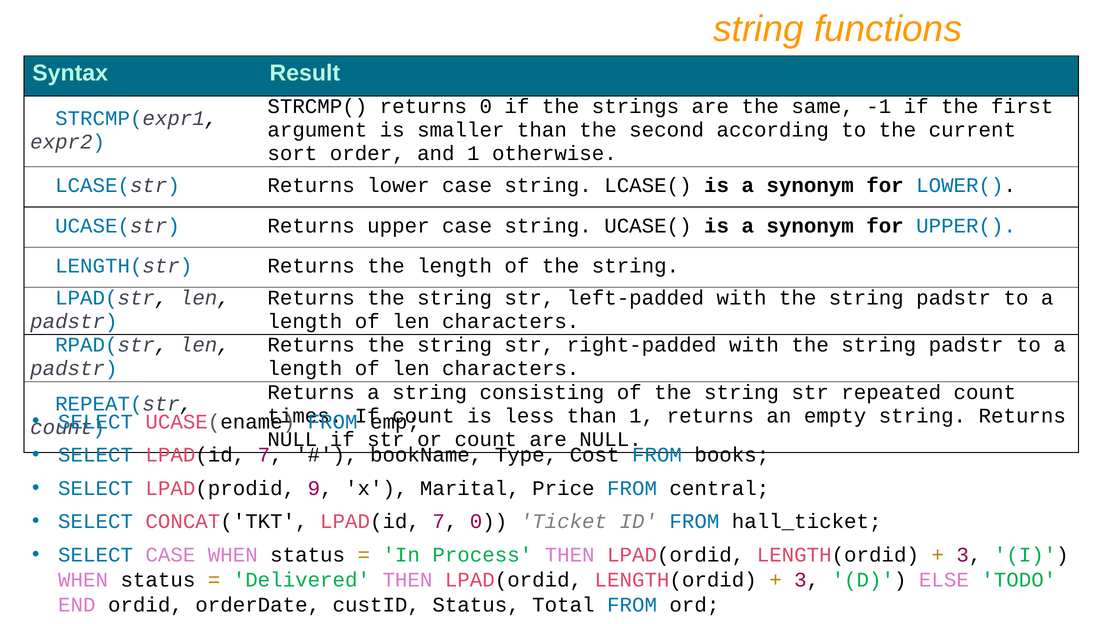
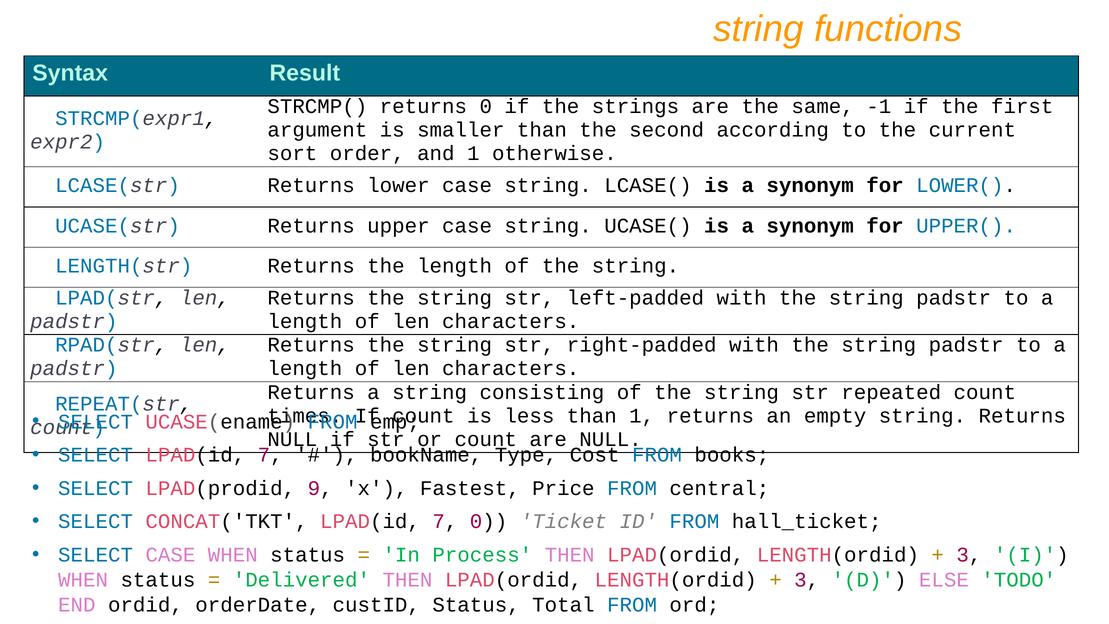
Marital: Marital -> Fastest
